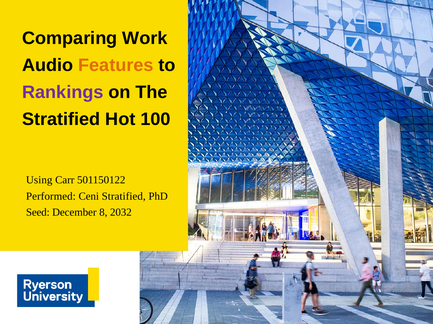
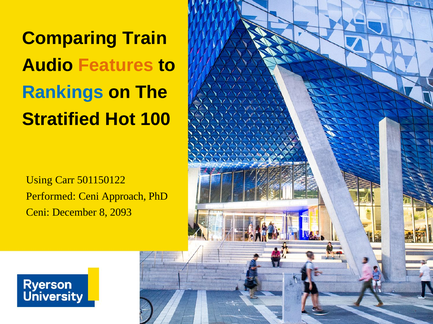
Work: Work -> Train
Rankings colour: purple -> blue
Ceni Stratified: Stratified -> Approach
Seed at (38, 213): Seed -> Ceni
2032: 2032 -> 2093
